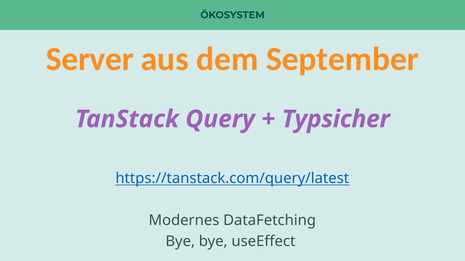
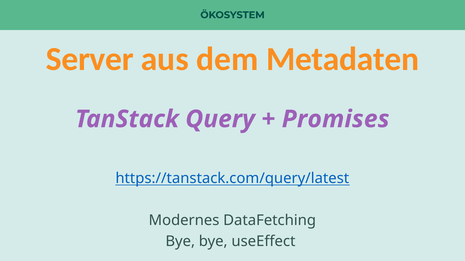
September: September -> Metadaten
Typsicher: Typsicher -> Promises
